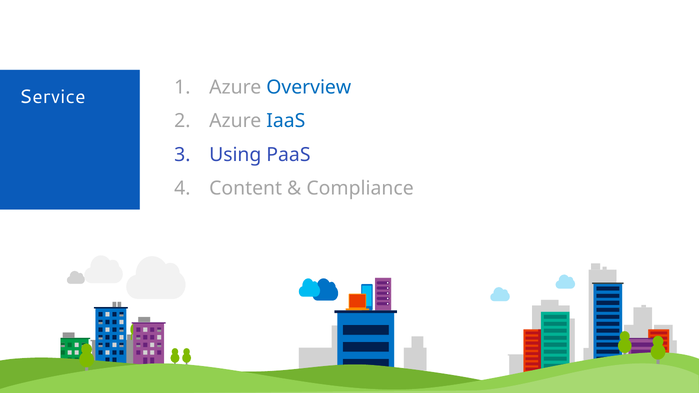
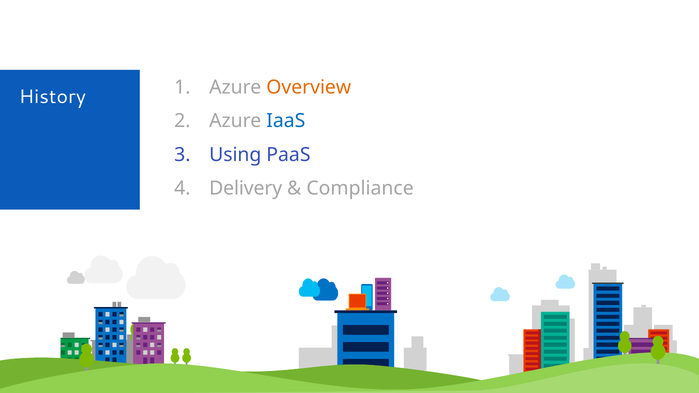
Overview colour: blue -> orange
Service: Service -> History
Content: Content -> Delivery
